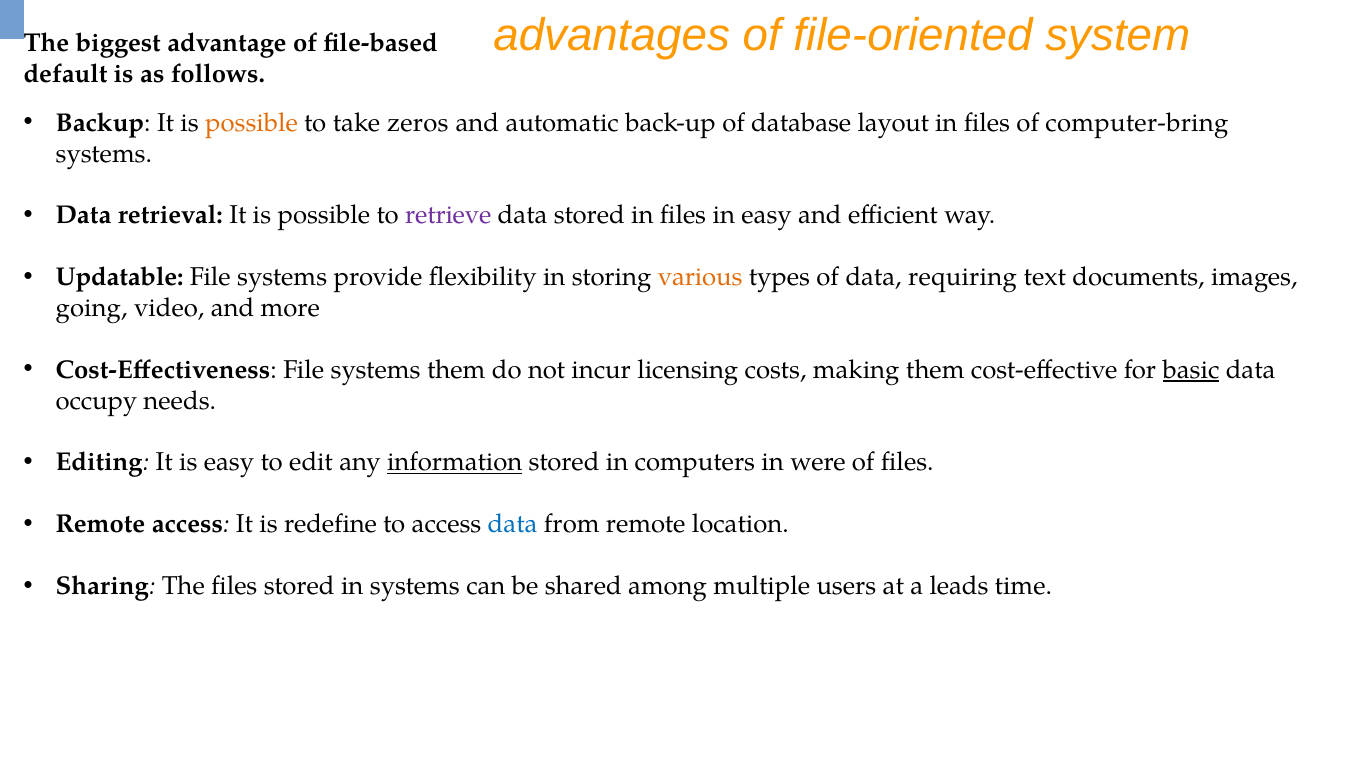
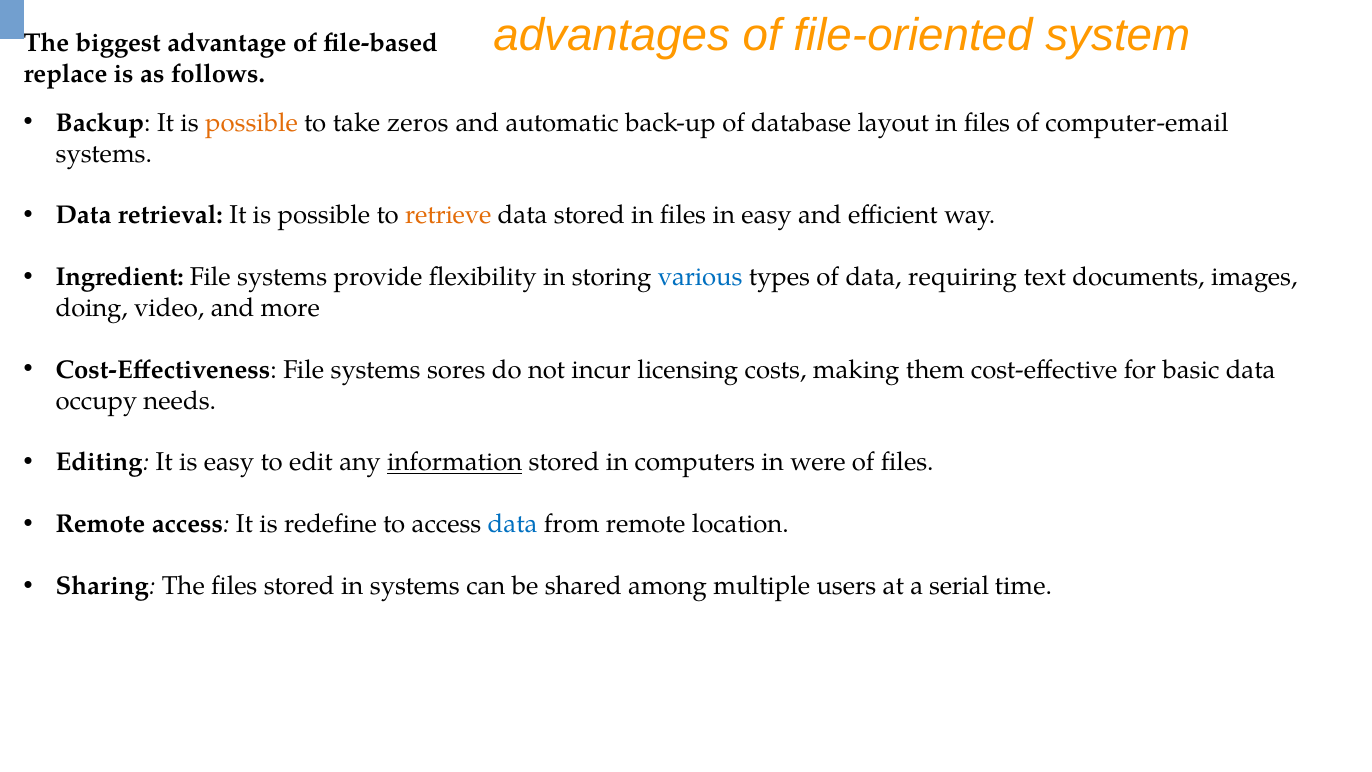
default: default -> replace
computer-bring: computer-bring -> computer-email
retrieve colour: purple -> orange
Updatable: Updatable -> Ingredient
various colour: orange -> blue
going: going -> doing
systems them: them -> sores
basic underline: present -> none
leads: leads -> serial
